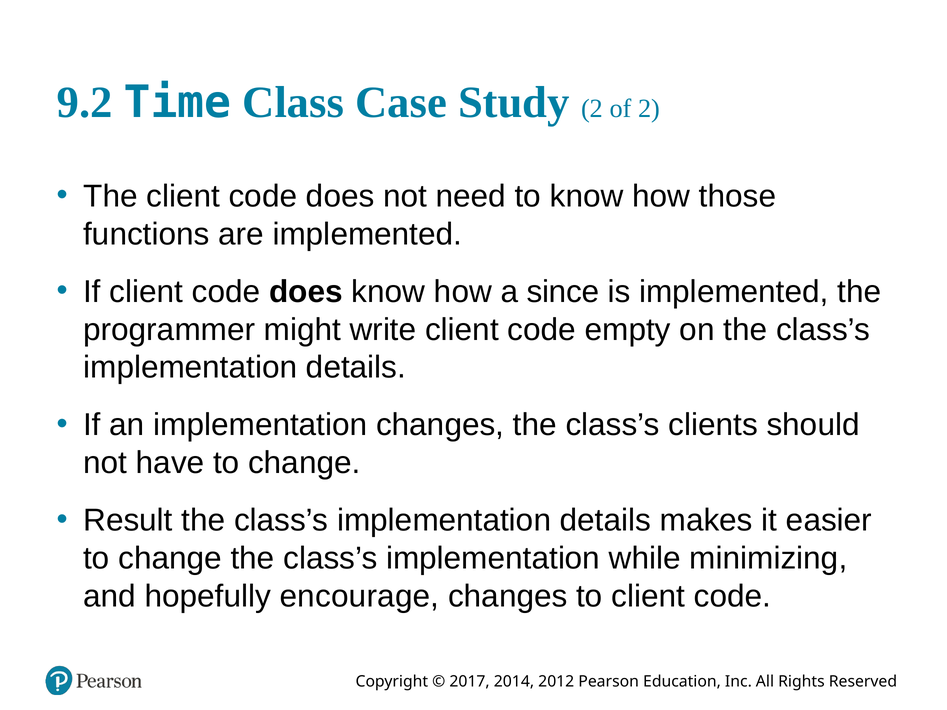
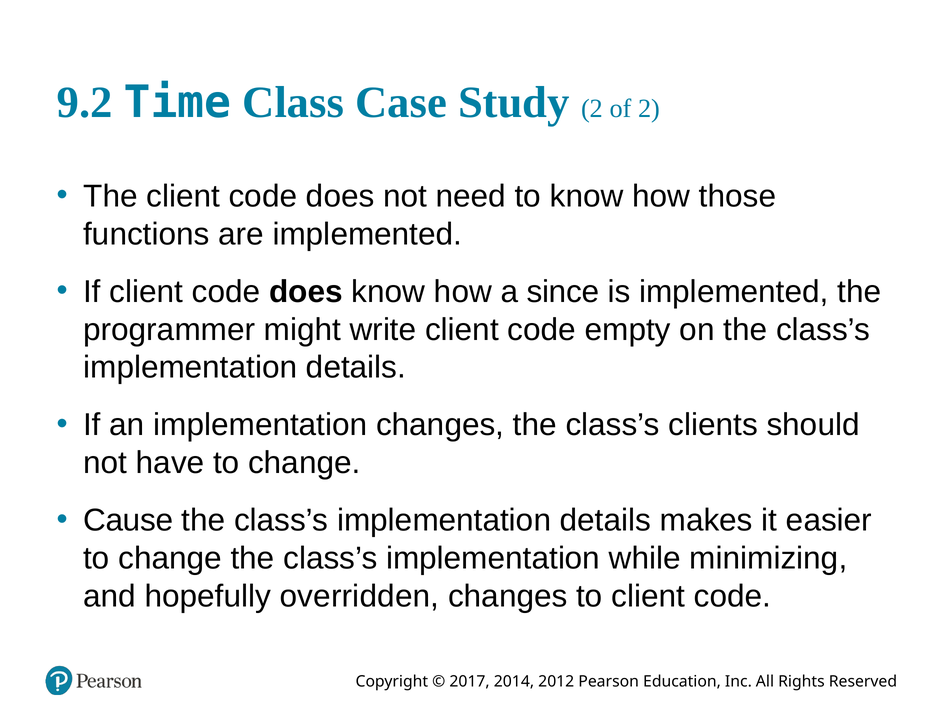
Result: Result -> Cause
encourage: encourage -> overridden
